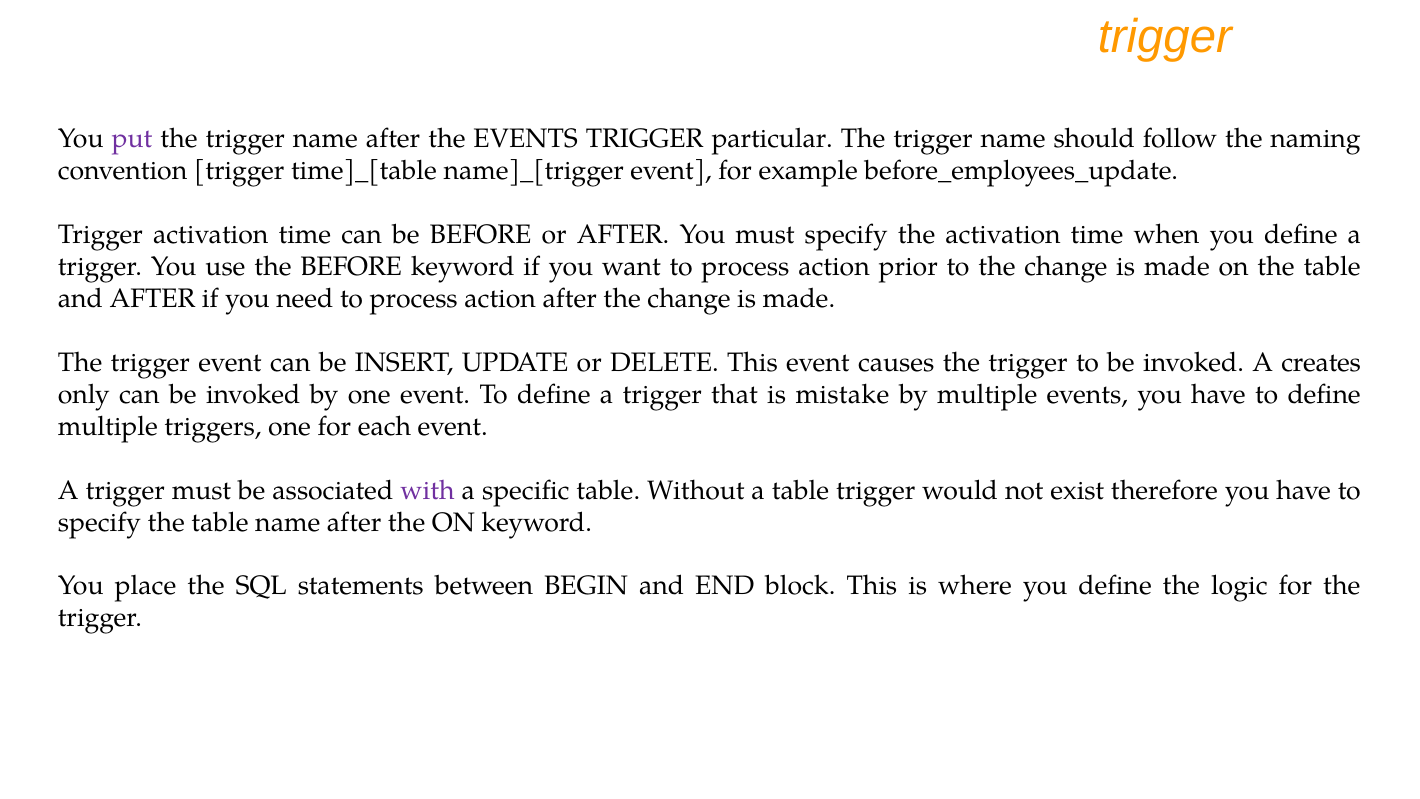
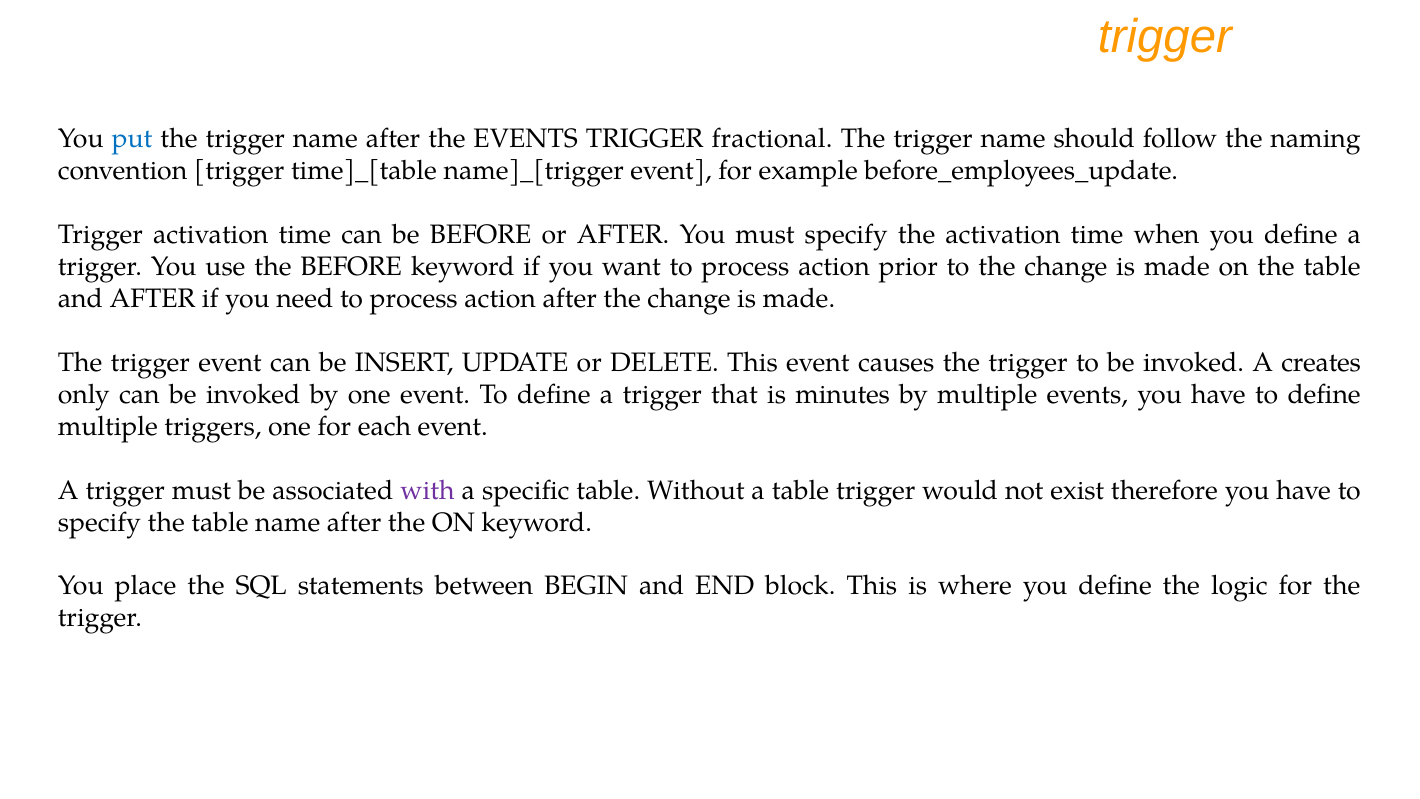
put colour: purple -> blue
particular: particular -> fractional
mistake: mistake -> minutes
